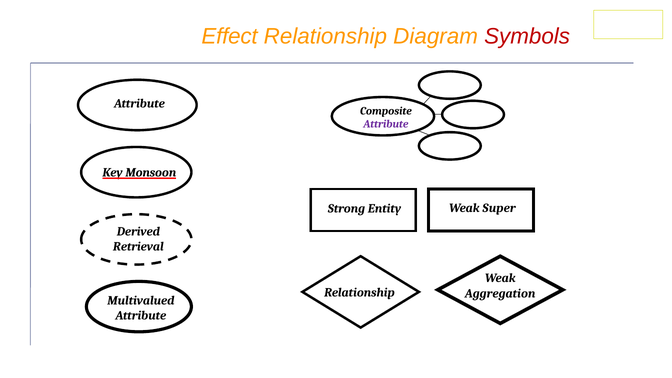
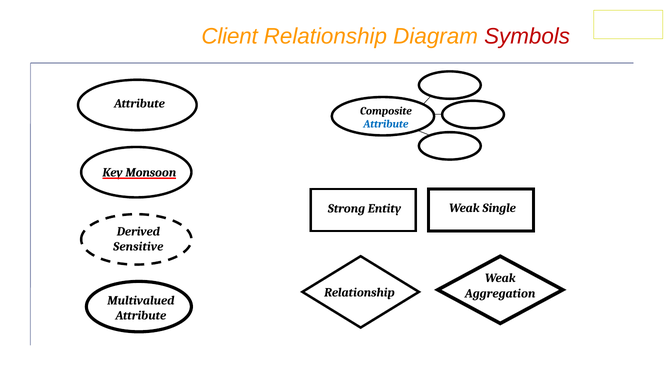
Effect: Effect -> Client
Attribute at (386, 124) colour: purple -> blue
Super: Super -> Single
Retrieval: Retrieval -> Sensitive
